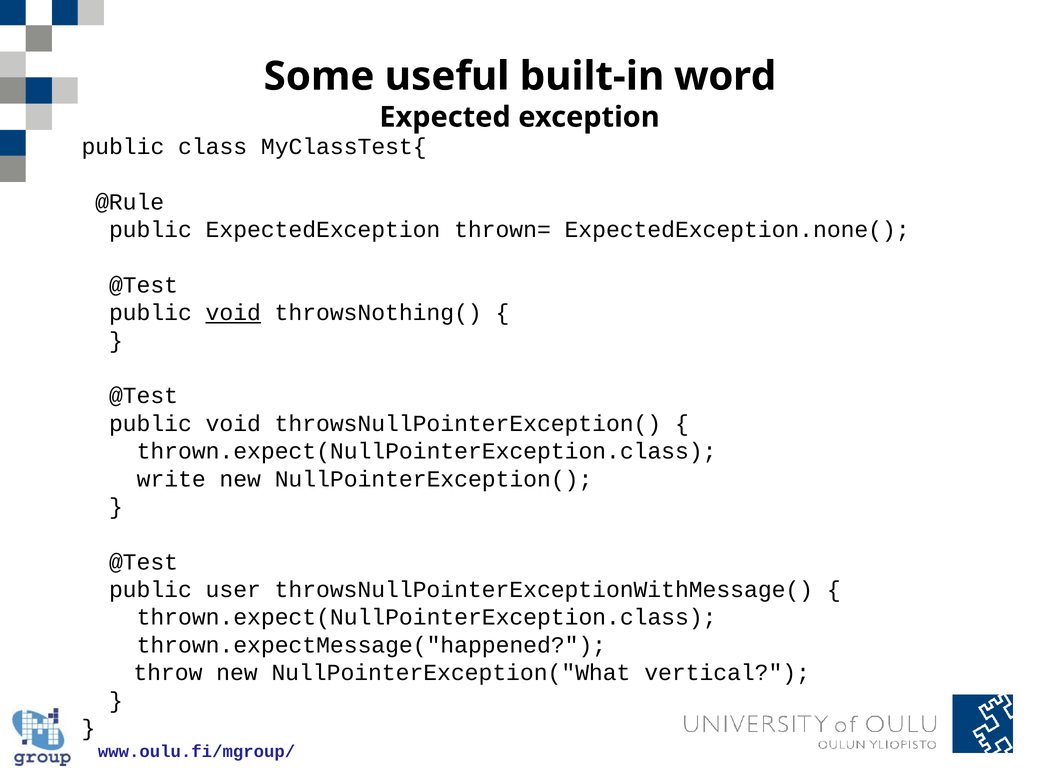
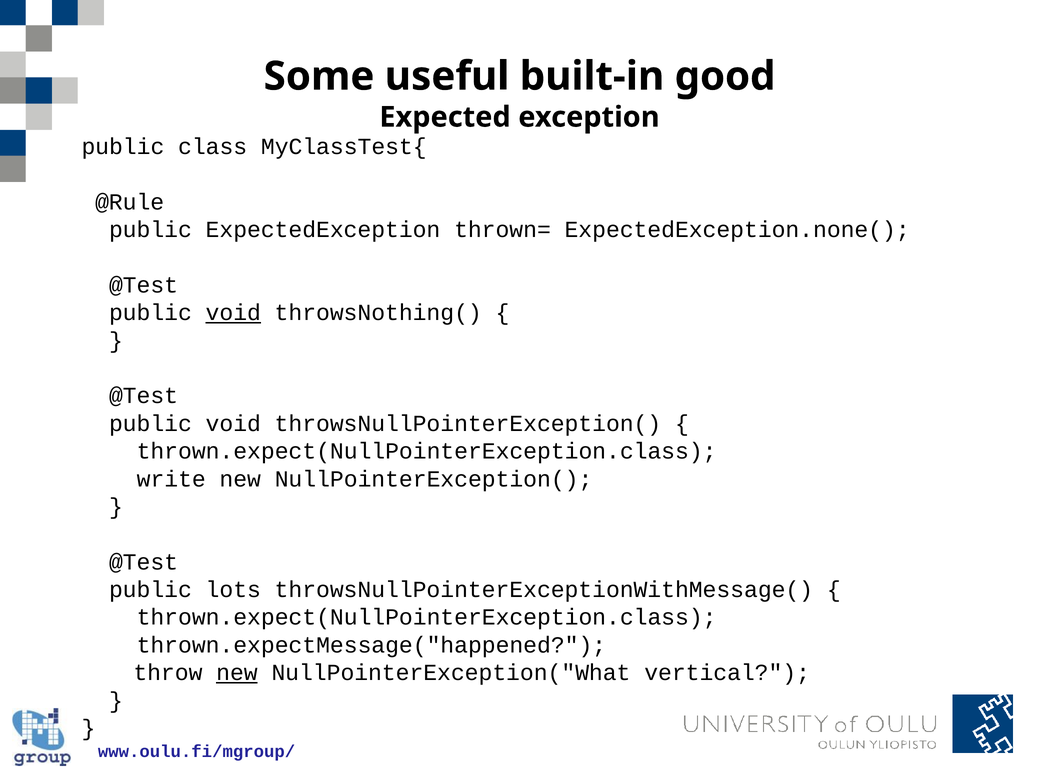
word: word -> good
user: user -> lots
new at (237, 673) underline: none -> present
